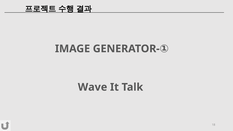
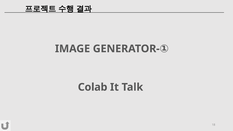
Wave: Wave -> Colab
